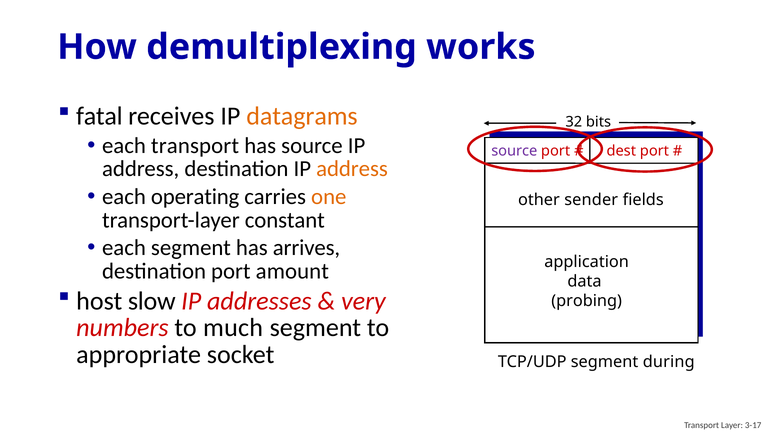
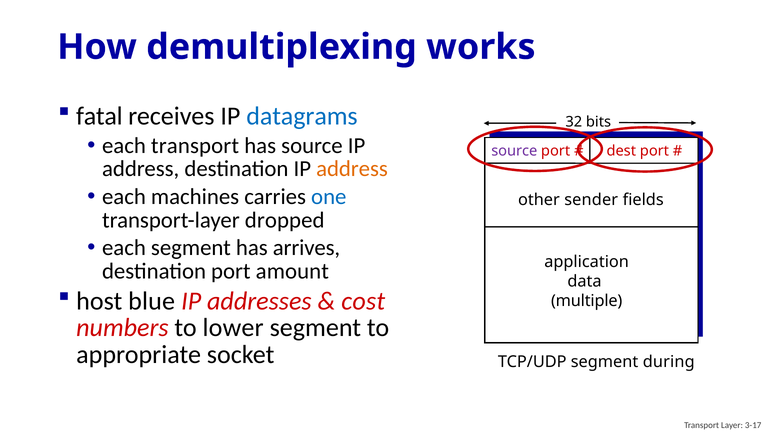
datagrams colour: orange -> blue
operating: operating -> machines
one colour: orange -> blue
constant: constant -> dropped
slow: slow -> blue
very: very -> cost
probing: probing -> multiple
much: much -> lower
